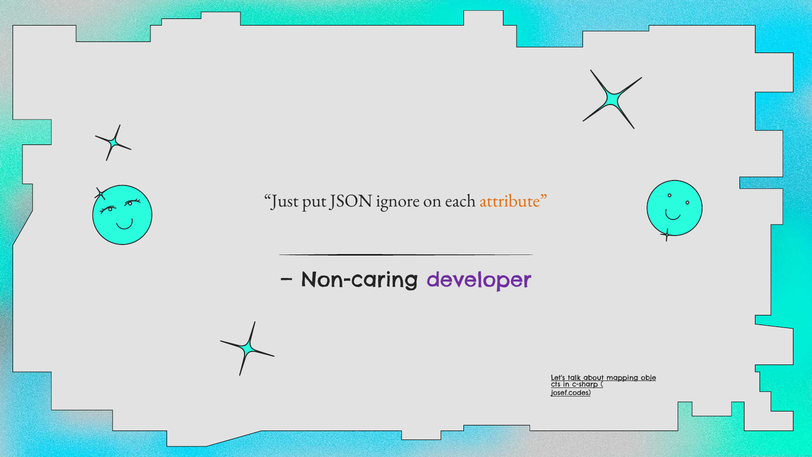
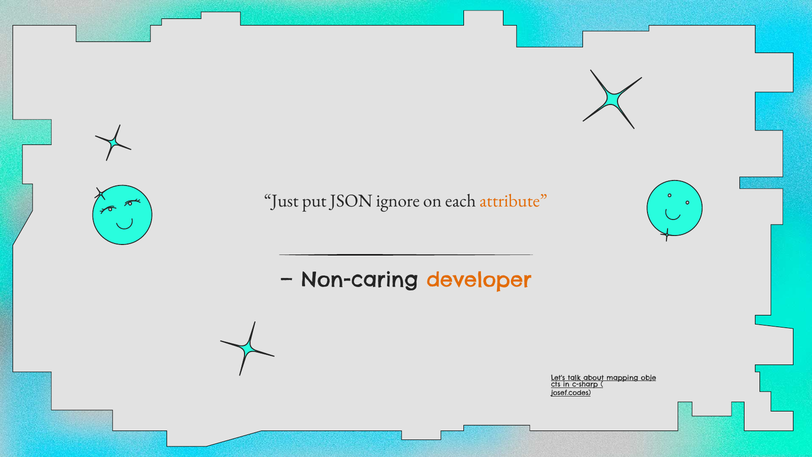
developer colour: purple -> orange
